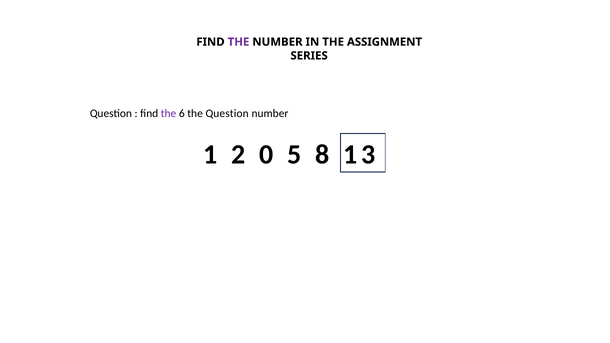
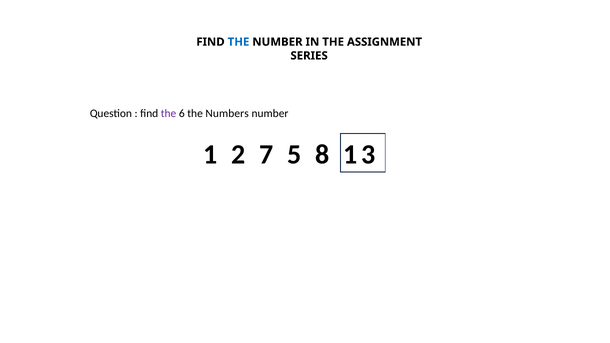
THE at (239, 42) colour: purple -> blue
the Question: Question -> Numbers
0: 0 -> 7
